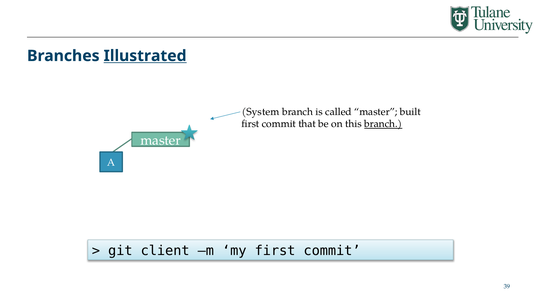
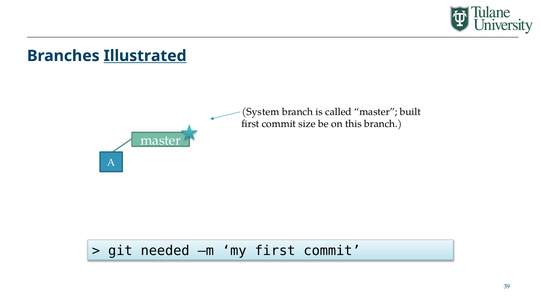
that: that -> size
branch at (383, 124) underline: present -> none
client: client -> needed
